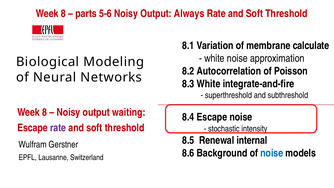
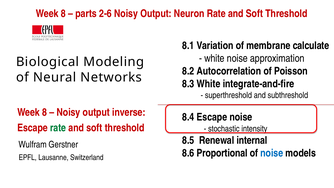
5-6: 5-6 -> 2-6
Always: Always -> Neuron
waiting: waiting -> inverse
rate at (58, 128) colour: purple -> green
Background: Background -> Proportional
